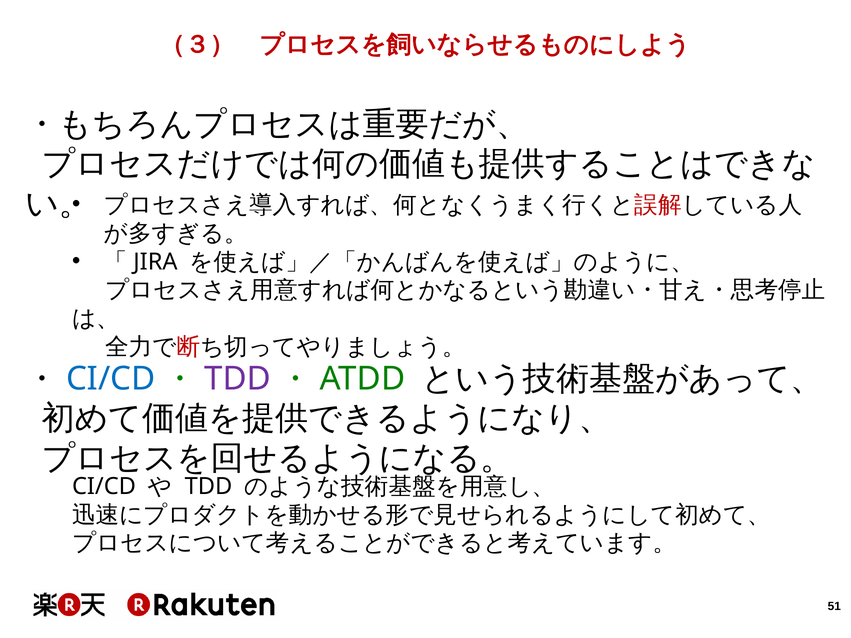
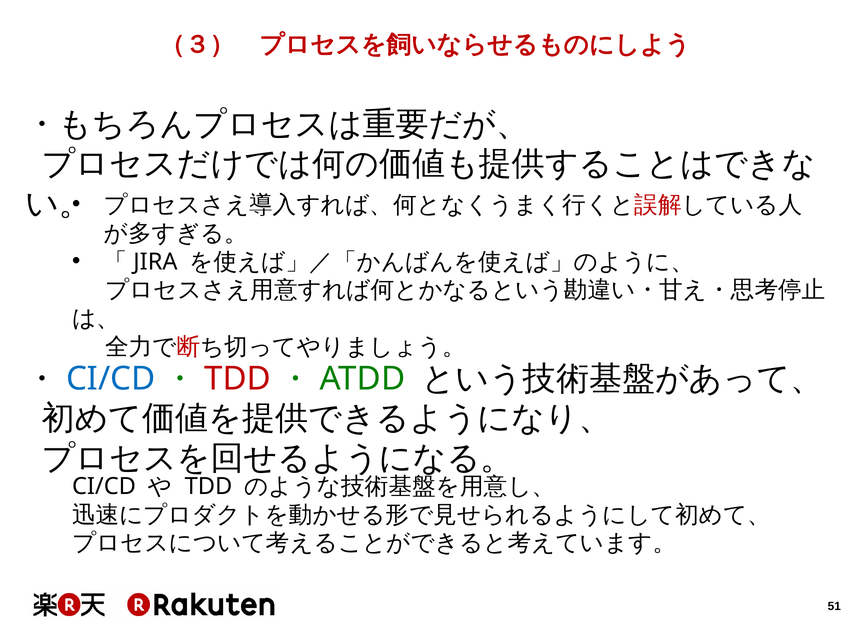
TDD at (238, 379) colour: purple -> red
